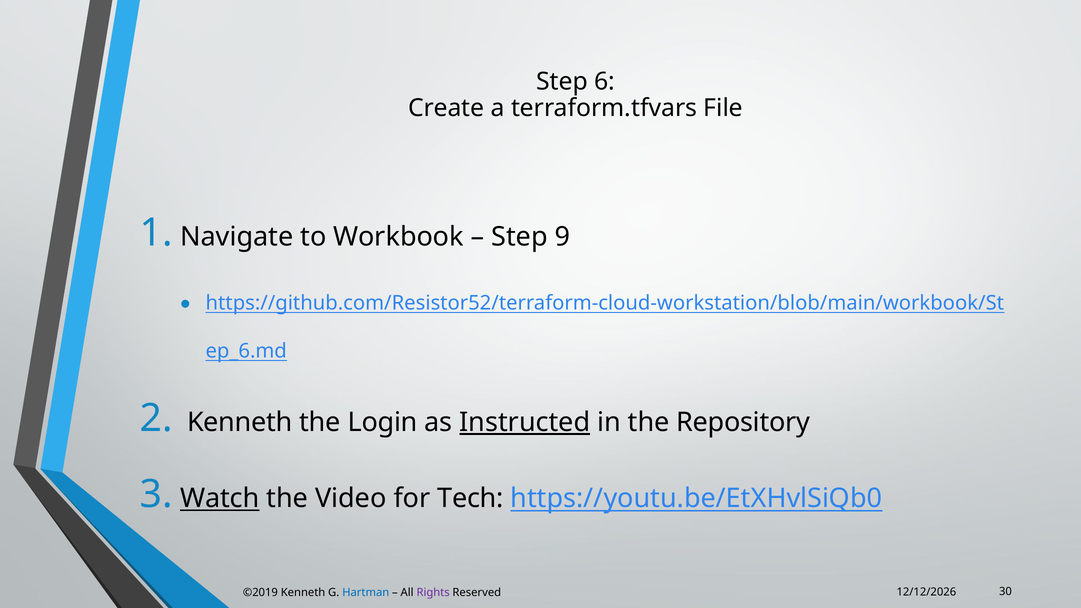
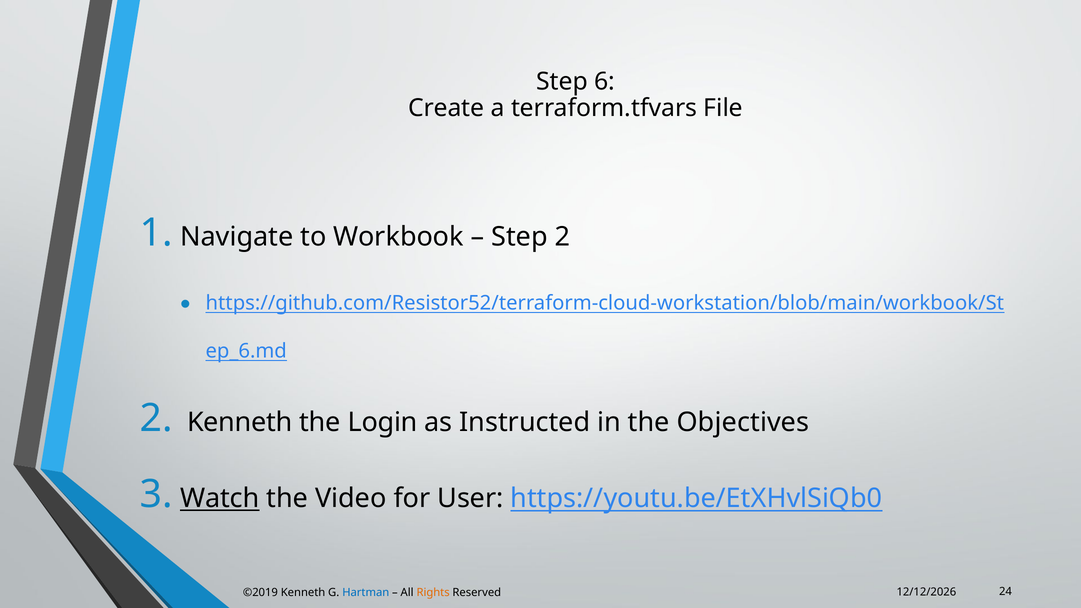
Step 9: 9 -> 2
Instructed underline: present -> none
Repository: Repository -> Objectives
Tech: Tech -> User
Rights colour: purple -> orange
30: 30 -> 24
